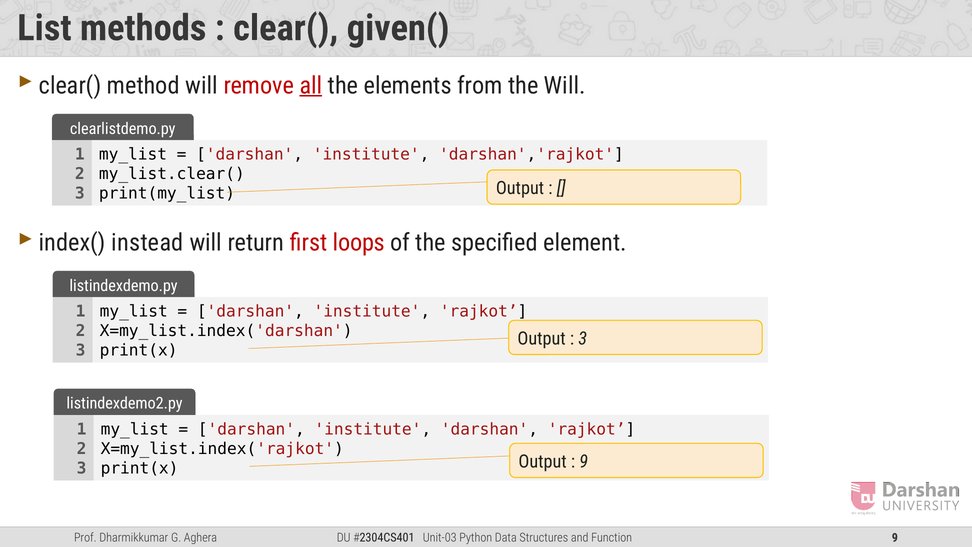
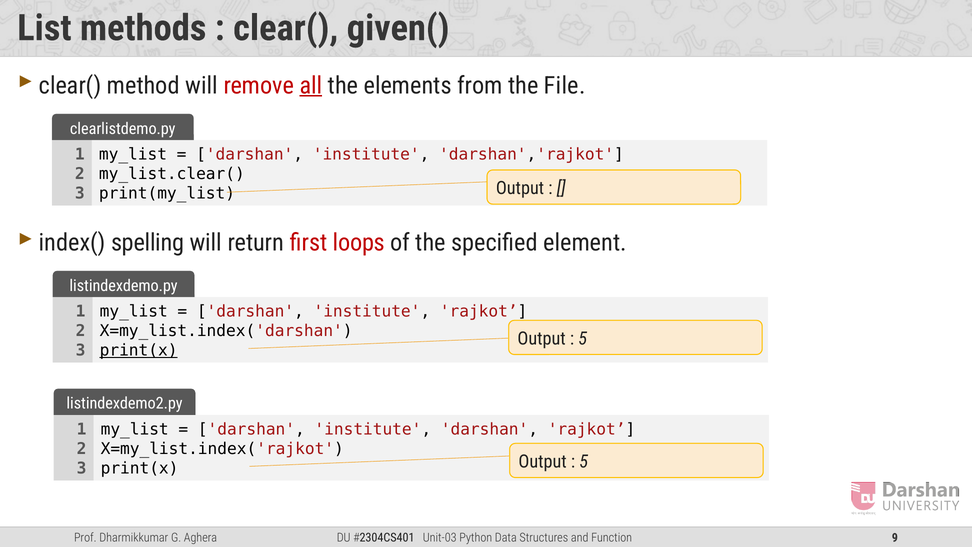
the Will: Will -> File
instead: instead -> spelling
3 at (583, 339): 3 -> 5
print(x at (139, 350) underline: none -> present
9 at (584, 461): 9 -> 5
